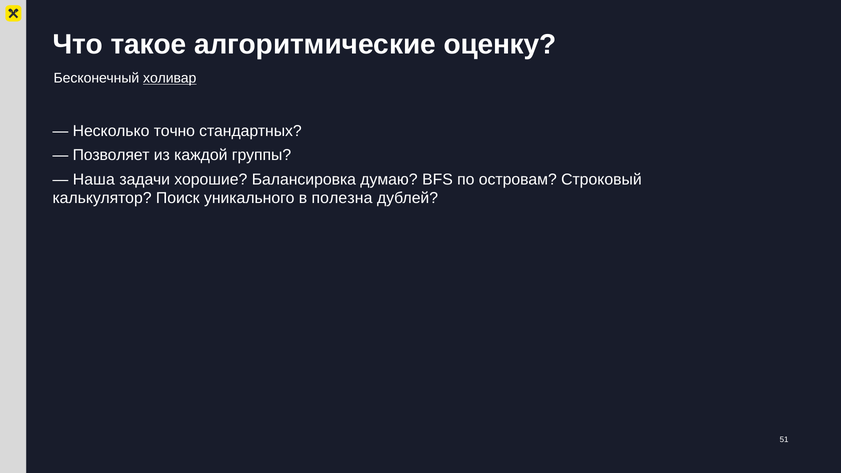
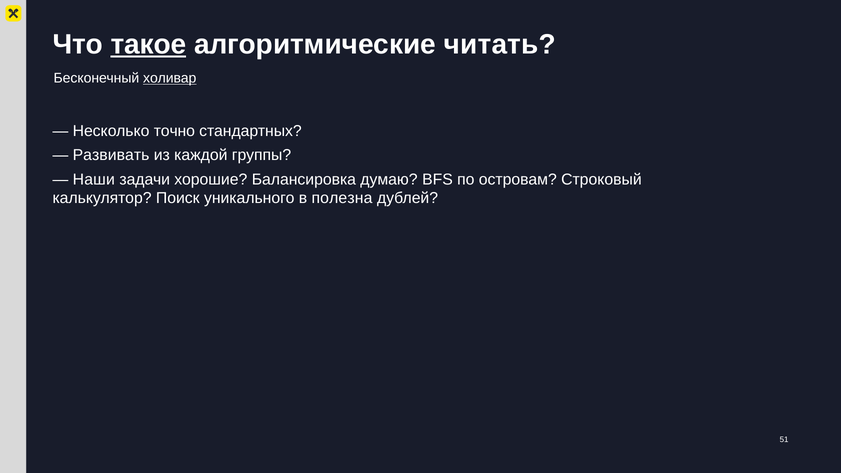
такое underline: none -> present
оценку: оценку -> читать
Позволяет: Позволяет -> Развивать
Наша: Наша -> Наши
